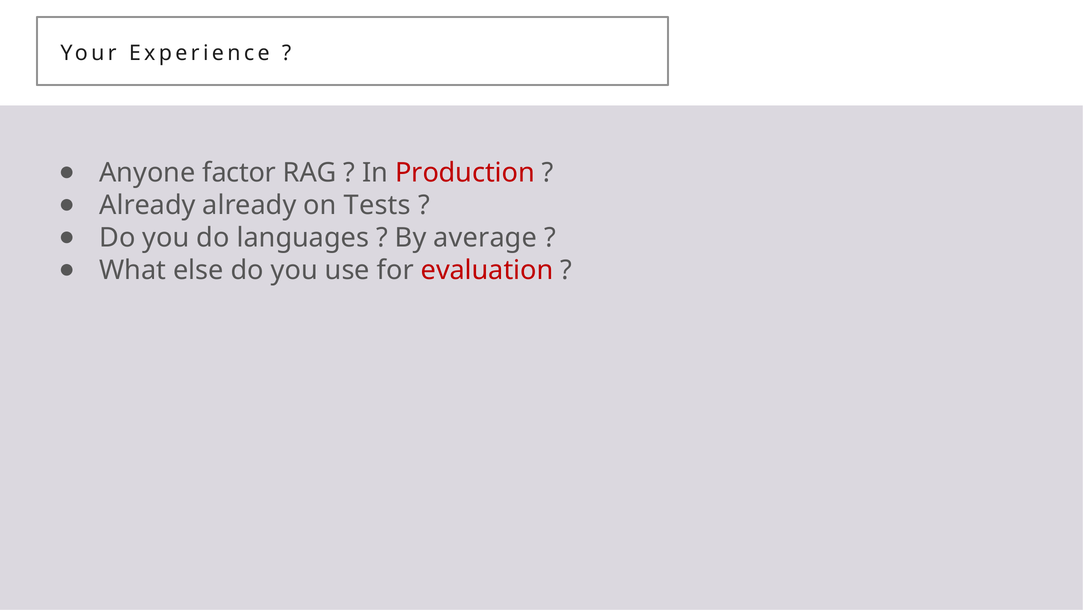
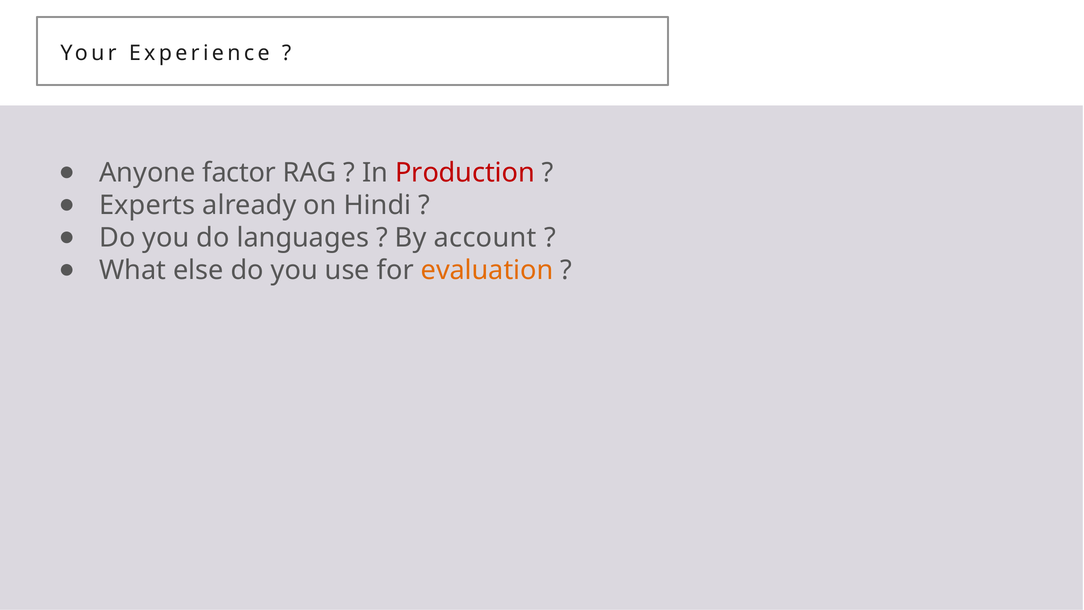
Already at (147, 205): Already -> Experts
Tests: Tests -> Hindi
average: average -> account
evaluation colour: red -> orange
